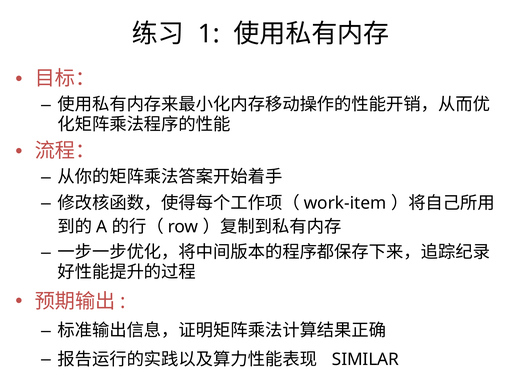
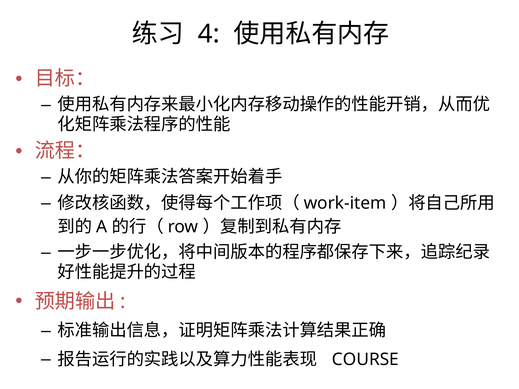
1: 1 -> 4
SIMILAR: SIMILAR -> COURSE
